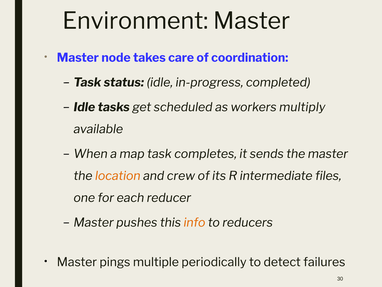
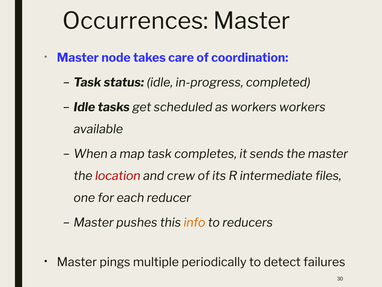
Environment: Environment -> Occurrences
workers multiply: multiply -> workers
location colour: orange -> red
